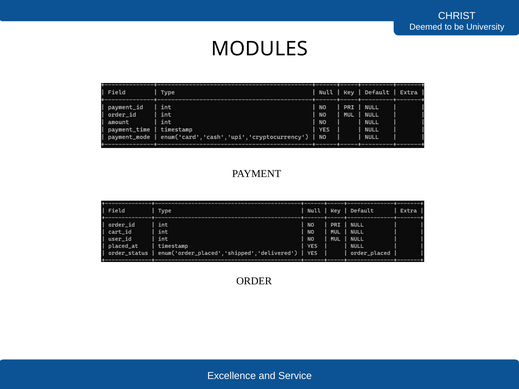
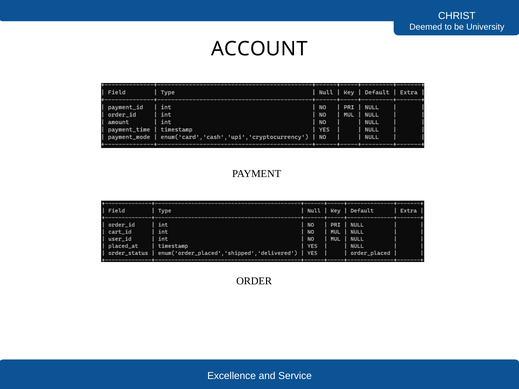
MODULES: MODULES -> ACCOUNT
